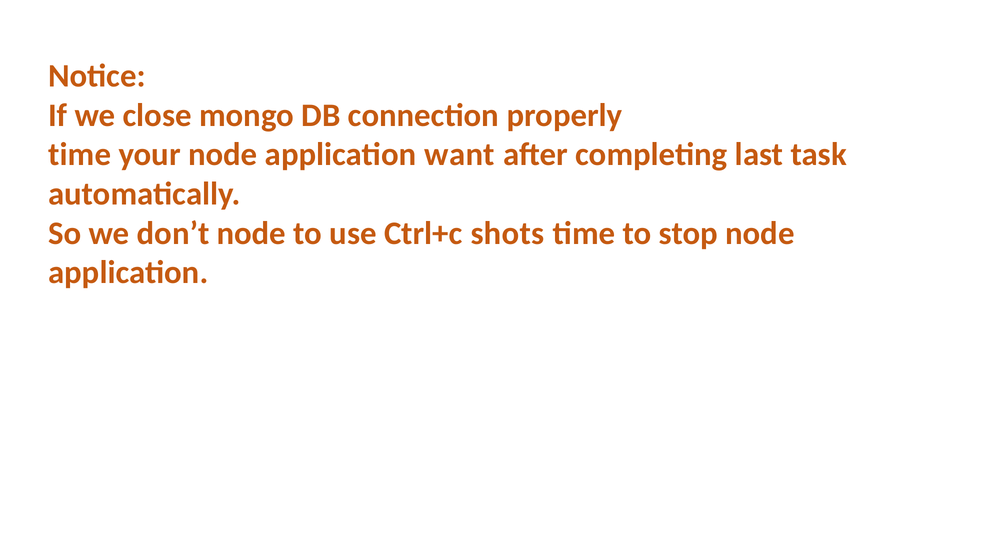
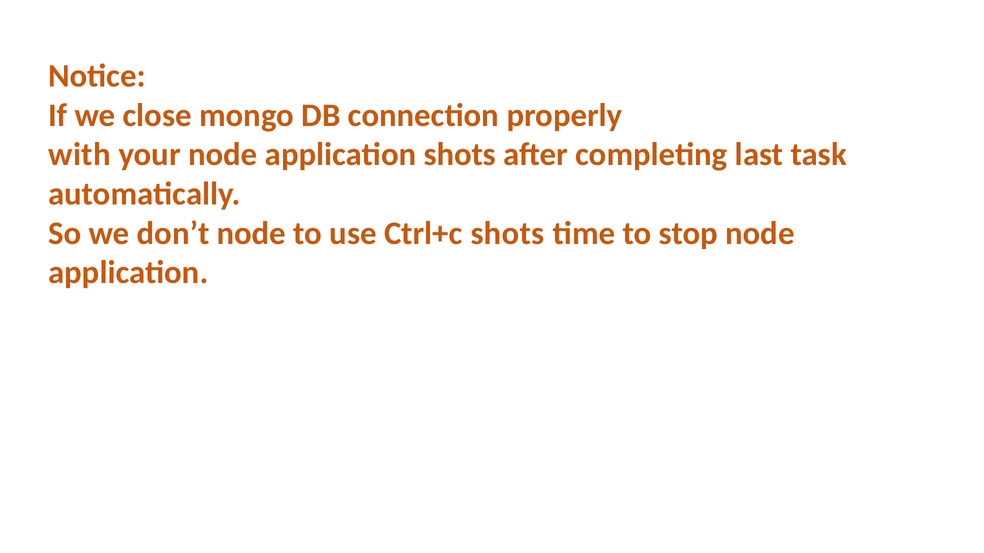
time at (80, 155): time -> with
application want: want -> shots
